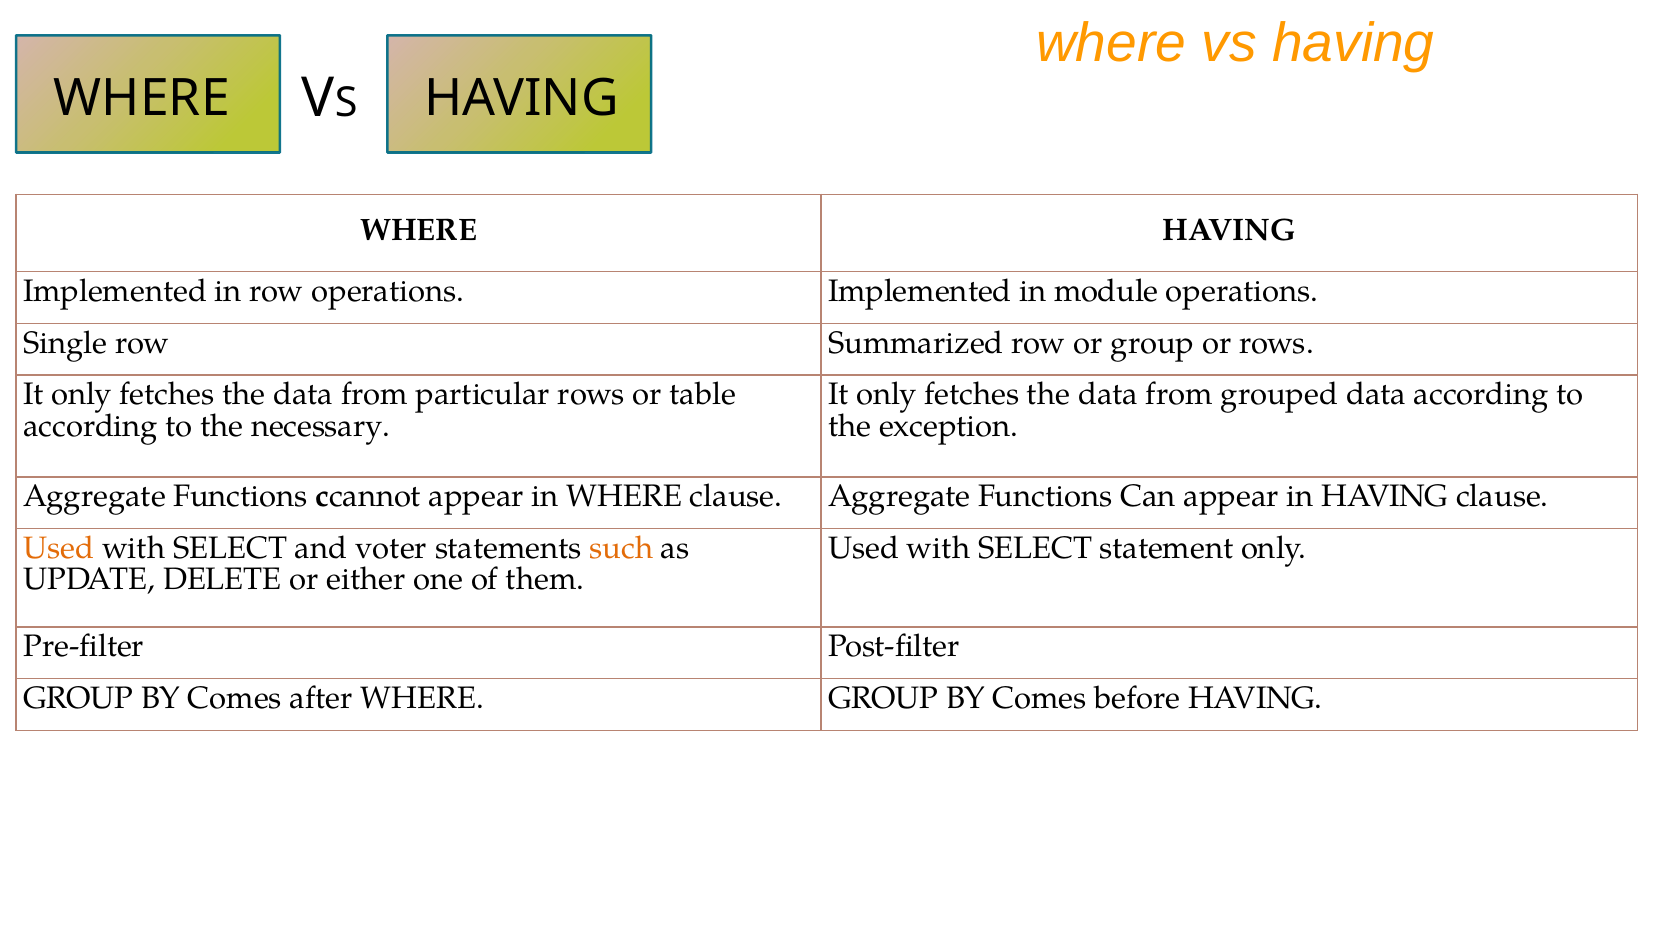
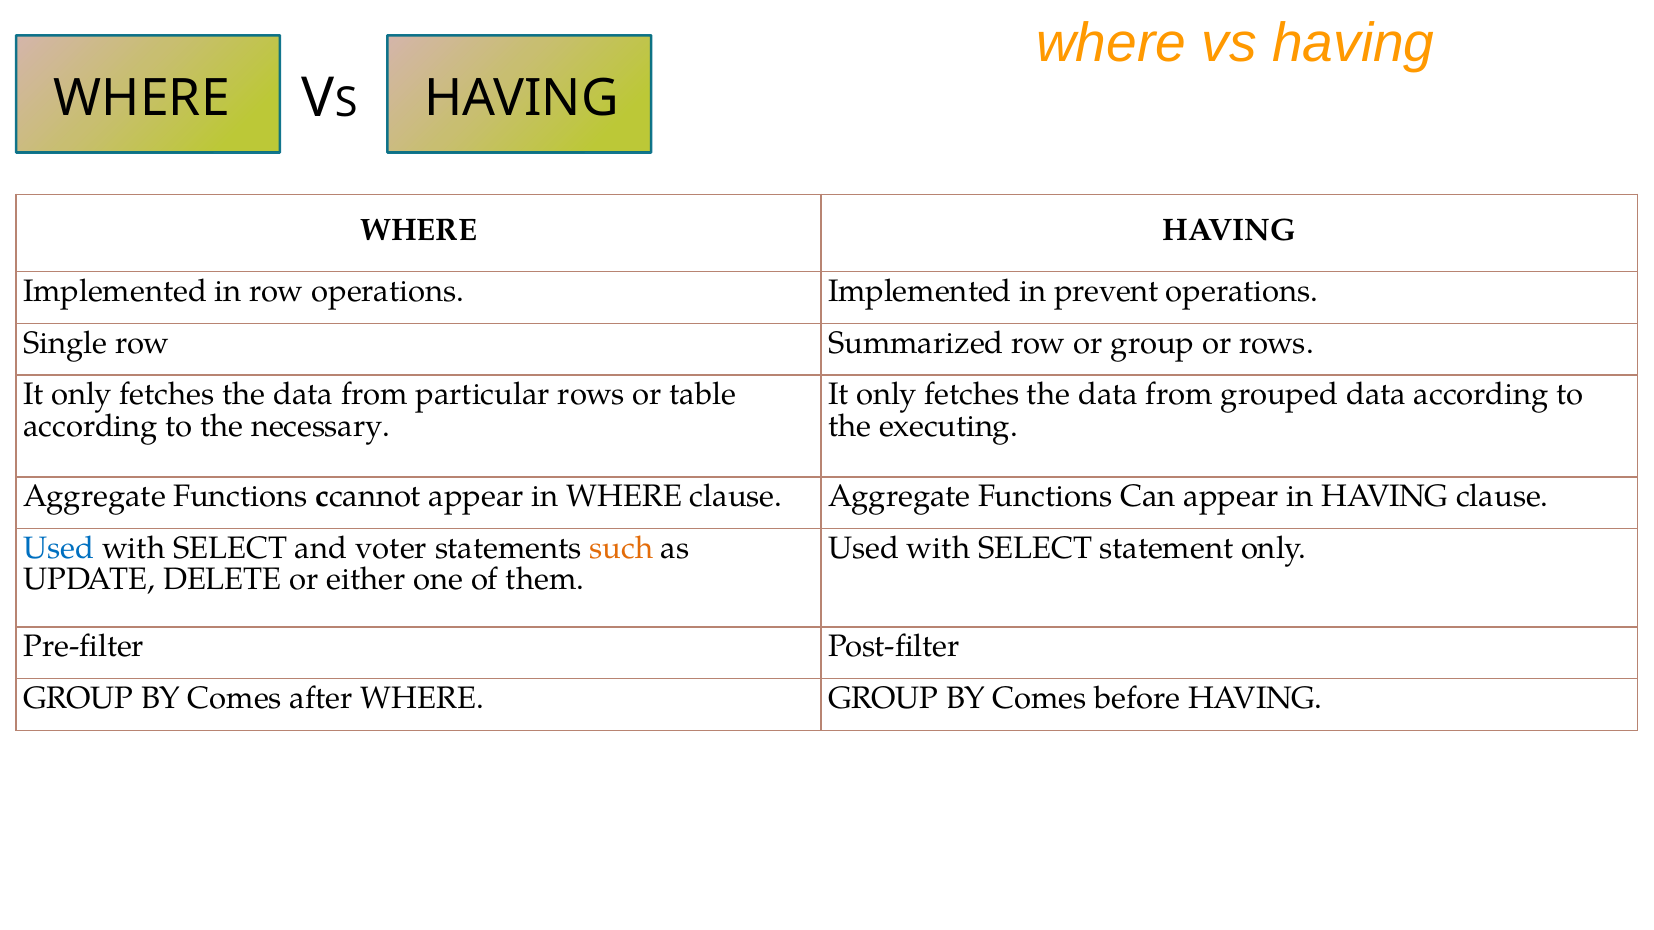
module: module -> prevent
exception: exception -> executing
Used at (59, 548) colour: orange -> blue
